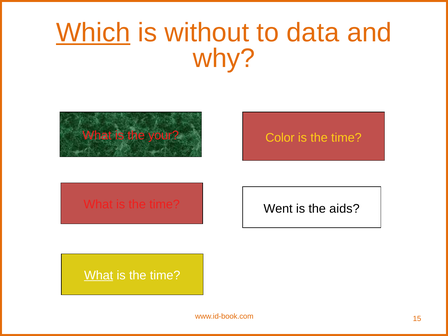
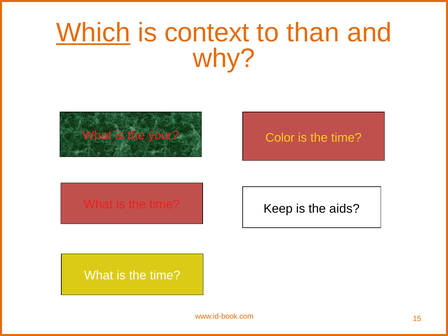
without: without -> context
data: data -> than
Went: Went -> Keep
What at (99, 275) underline: present -> none
